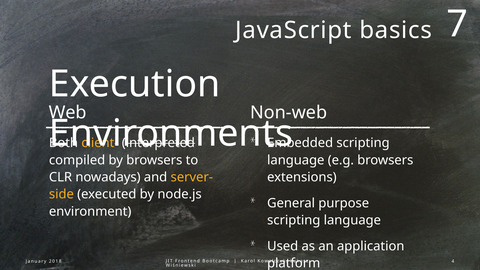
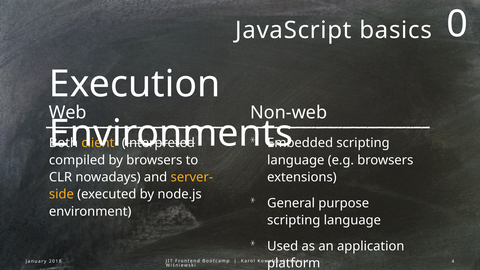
7: 7 -> 0
